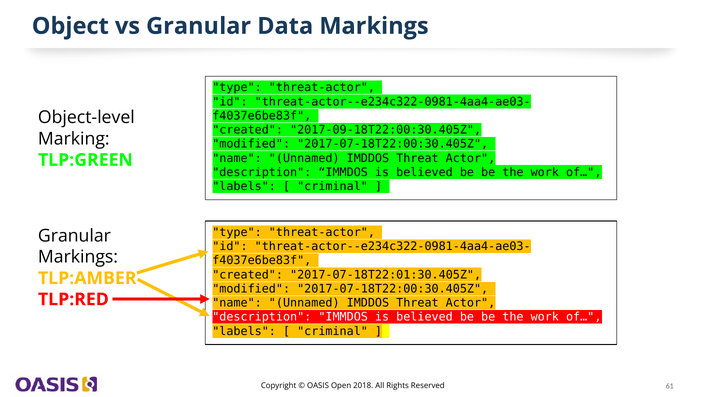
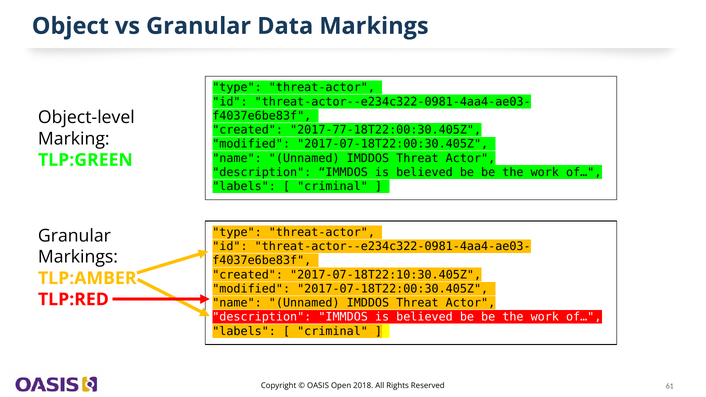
2017-09-18T22:00:30.405Z: 2017-09-18T22:00:30.405Z -> 2017-77-18T22:00:30.405Z
2017-07-18T22:01:30.405Z: 2017-07-18T22:01:30.405Z -> 2017-07-18T22:10:30.405Z
